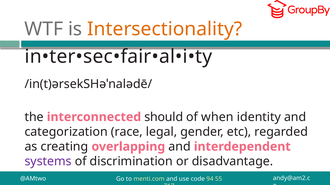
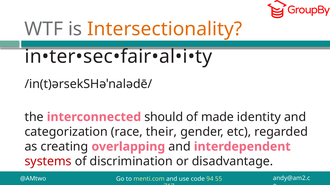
when: when -> made
legal: legal -> their
systems colour: purple -> red
